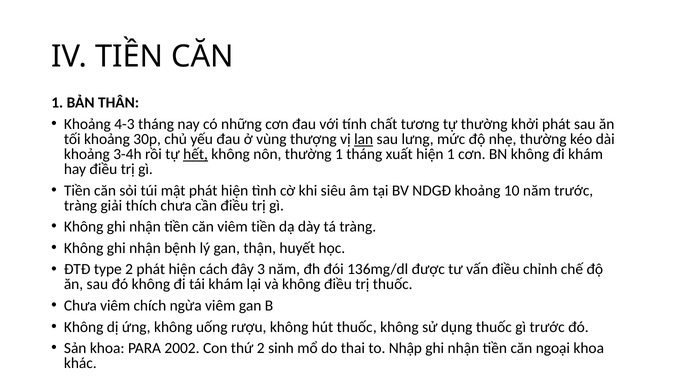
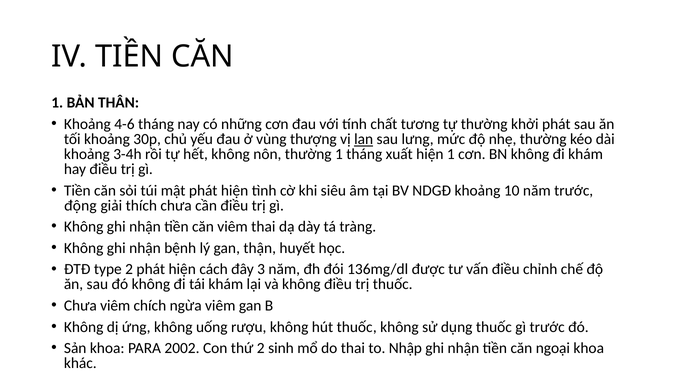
4-3: 4-3 -> 4-6
hết underline: present -> none
tràng at (81, 205): tràng -> động
viêm tiền: tiền -> thai
